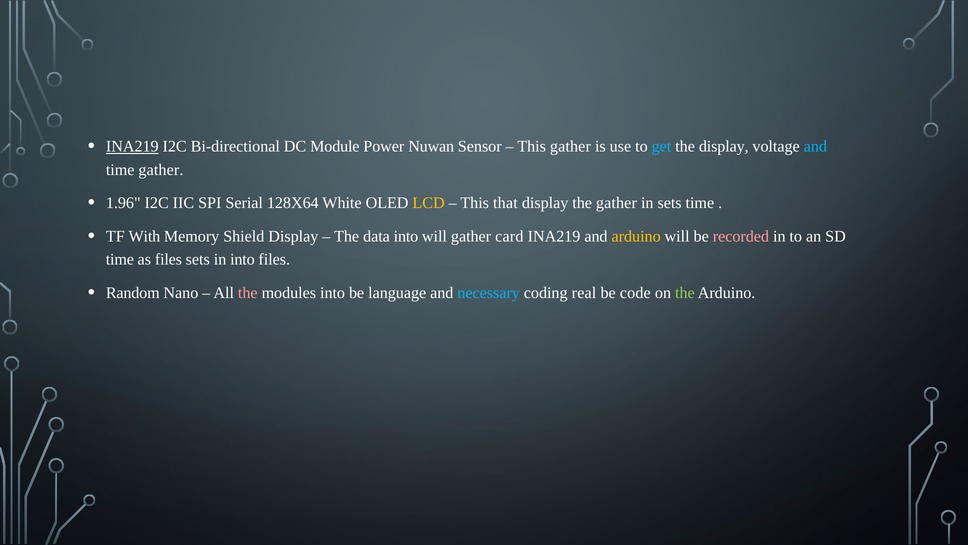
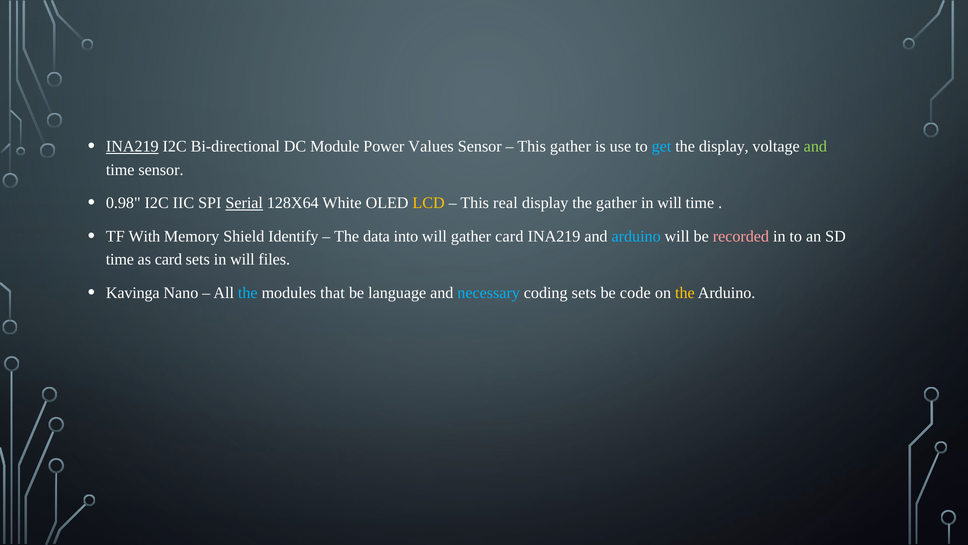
Nuwan: Nuwan -> Values
and at (815, 146) colour: light blue -> light green
time gather: gather -> sensor
1.96: 1.96 -> 0.98
Serial underline: none -> present
that: that -> real
sets at (670, 203): sets -> will
Shield Display: Display -> Identify
arduino at (636, 236) colour: yellow -> light blue
as files: files -> card
sets in into: into -> will
Random: Random -> Kavinga
the at (248, 293) colour: pink -> light blue
modules into: into -> that
coding real: real -> sets
the at (685, 293) colour: light green -> yellow
